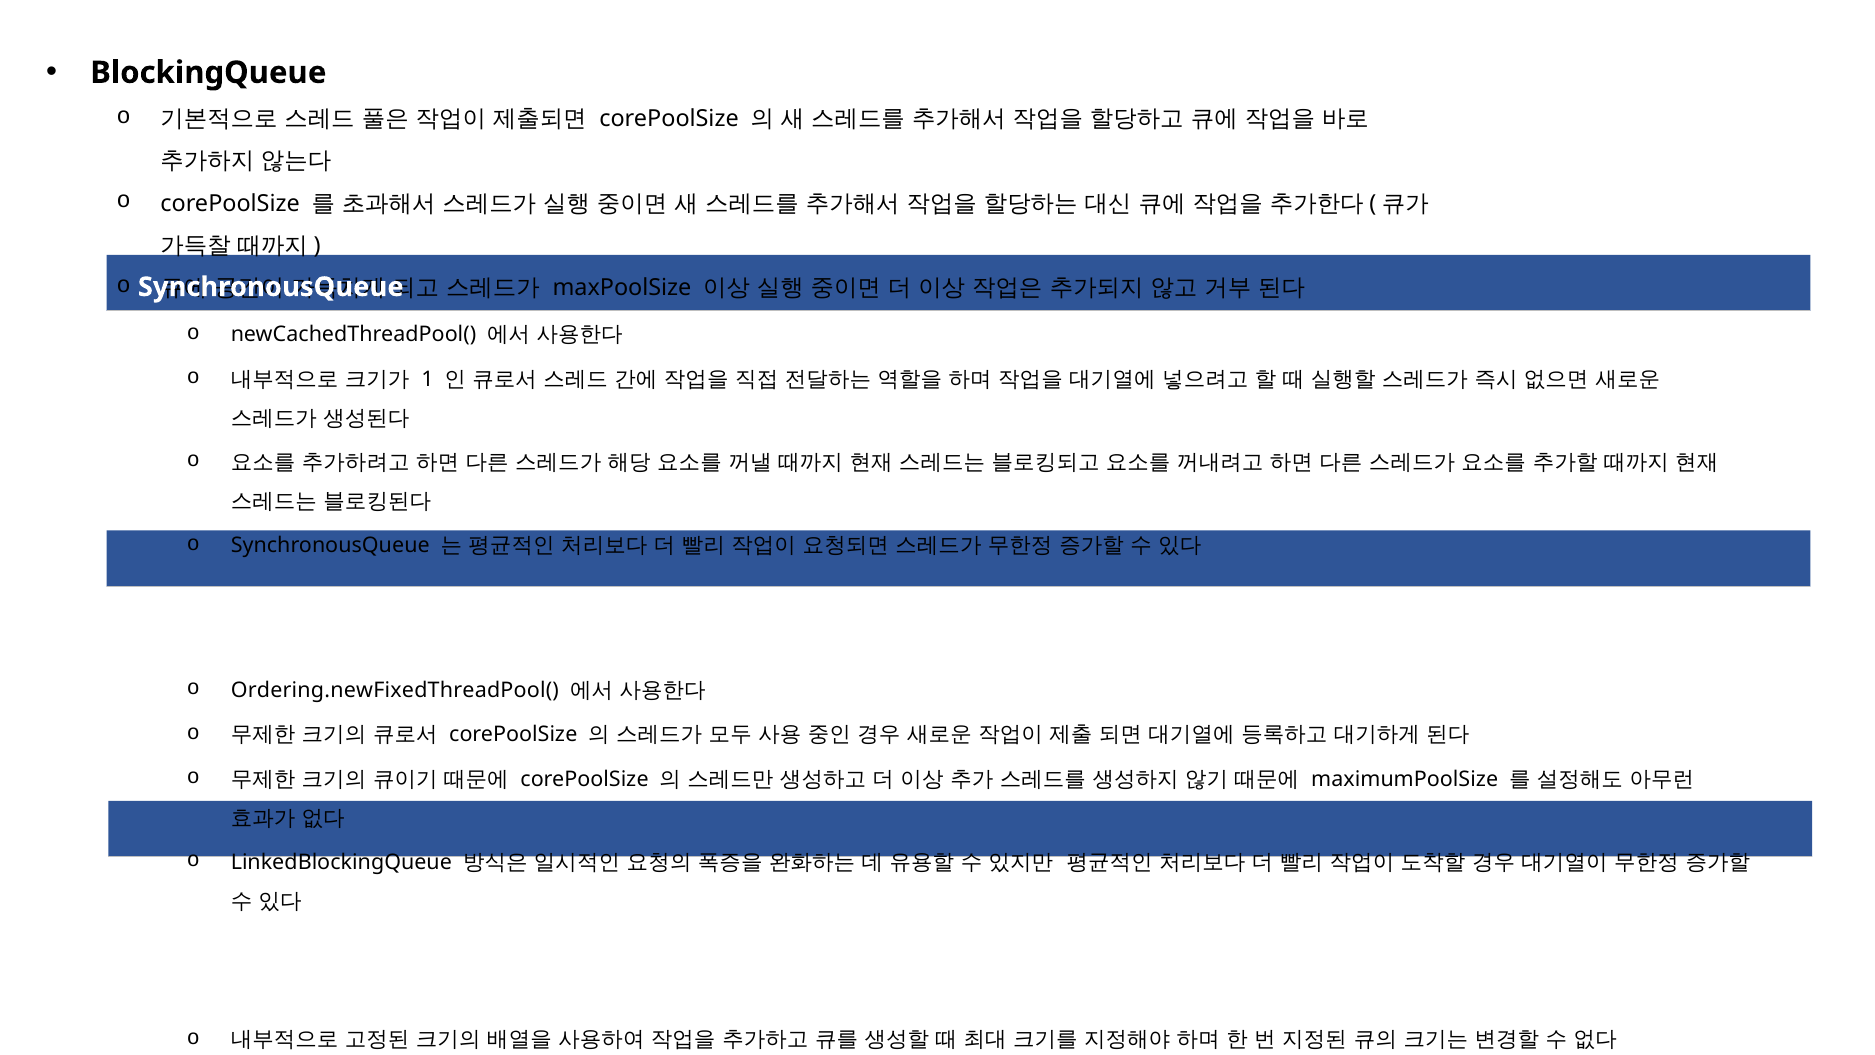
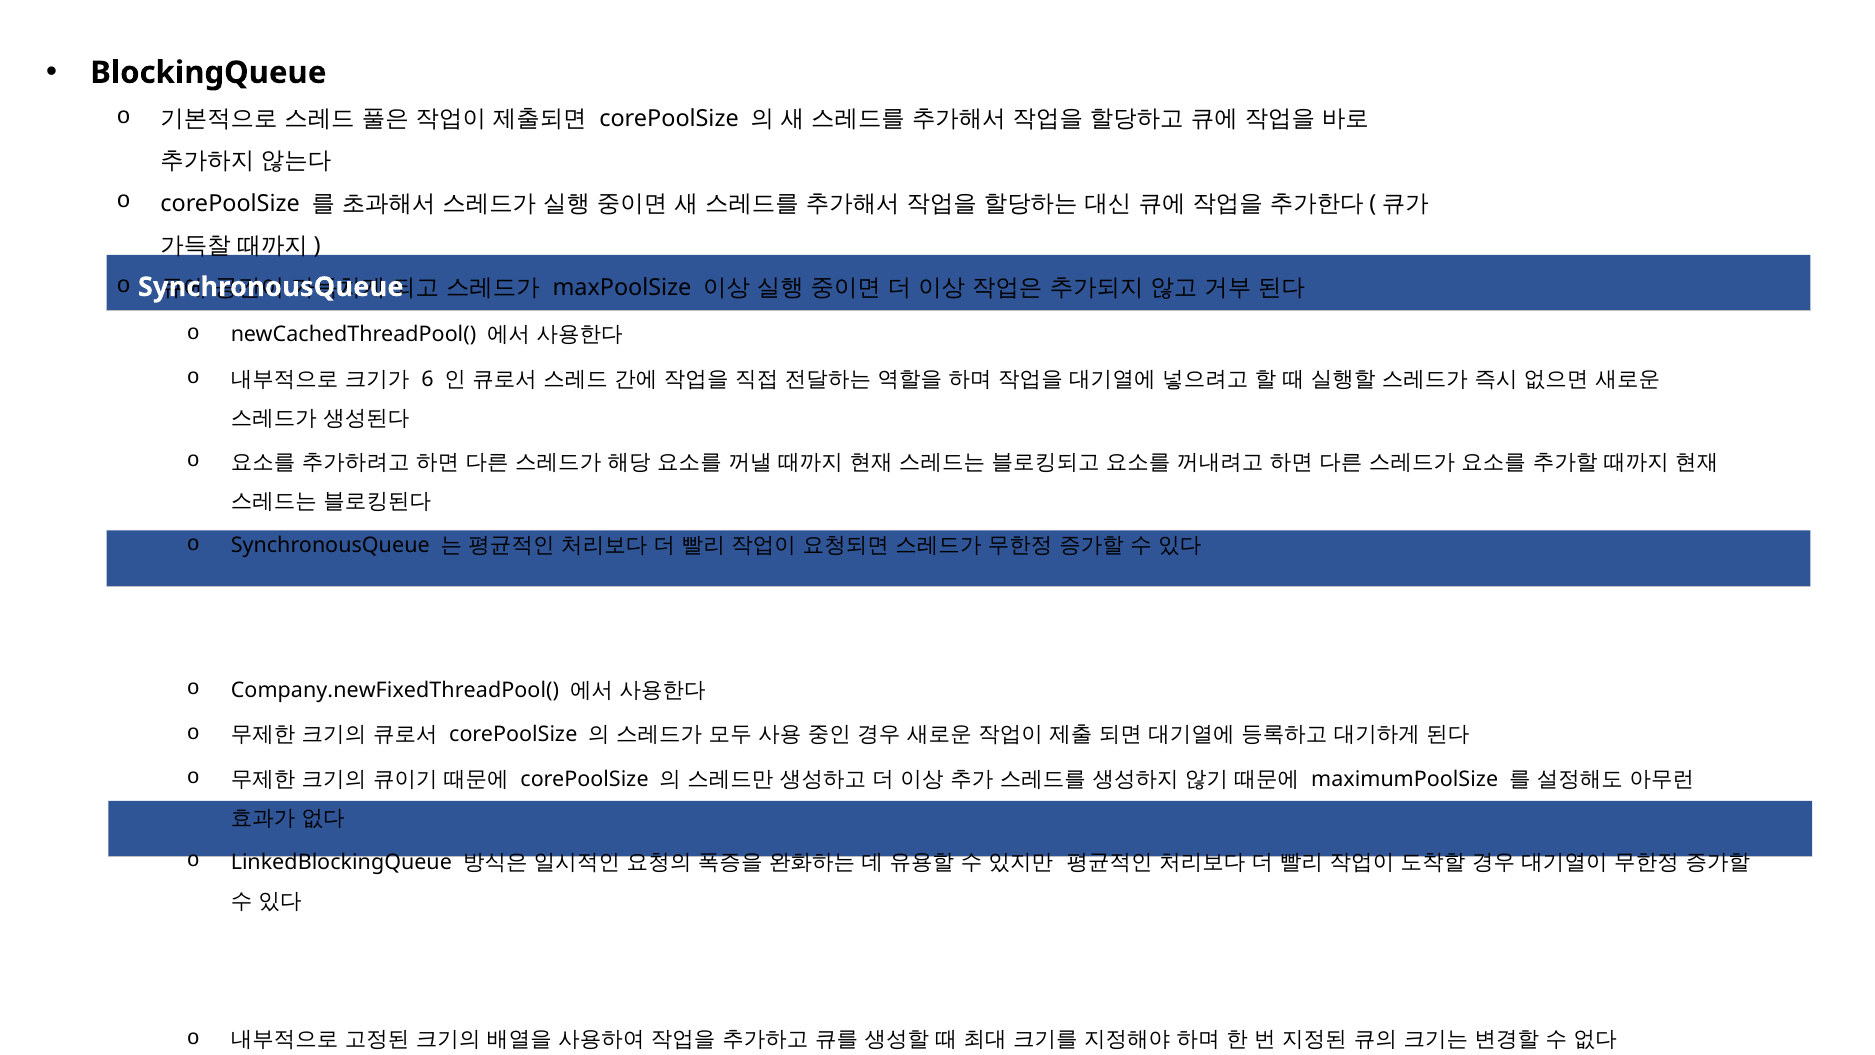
1: 1 -> 6
Ordering.newFixedThreadPool(: Ordering.newFixedThreadPool( -> Company.newFixedThreadPool(
